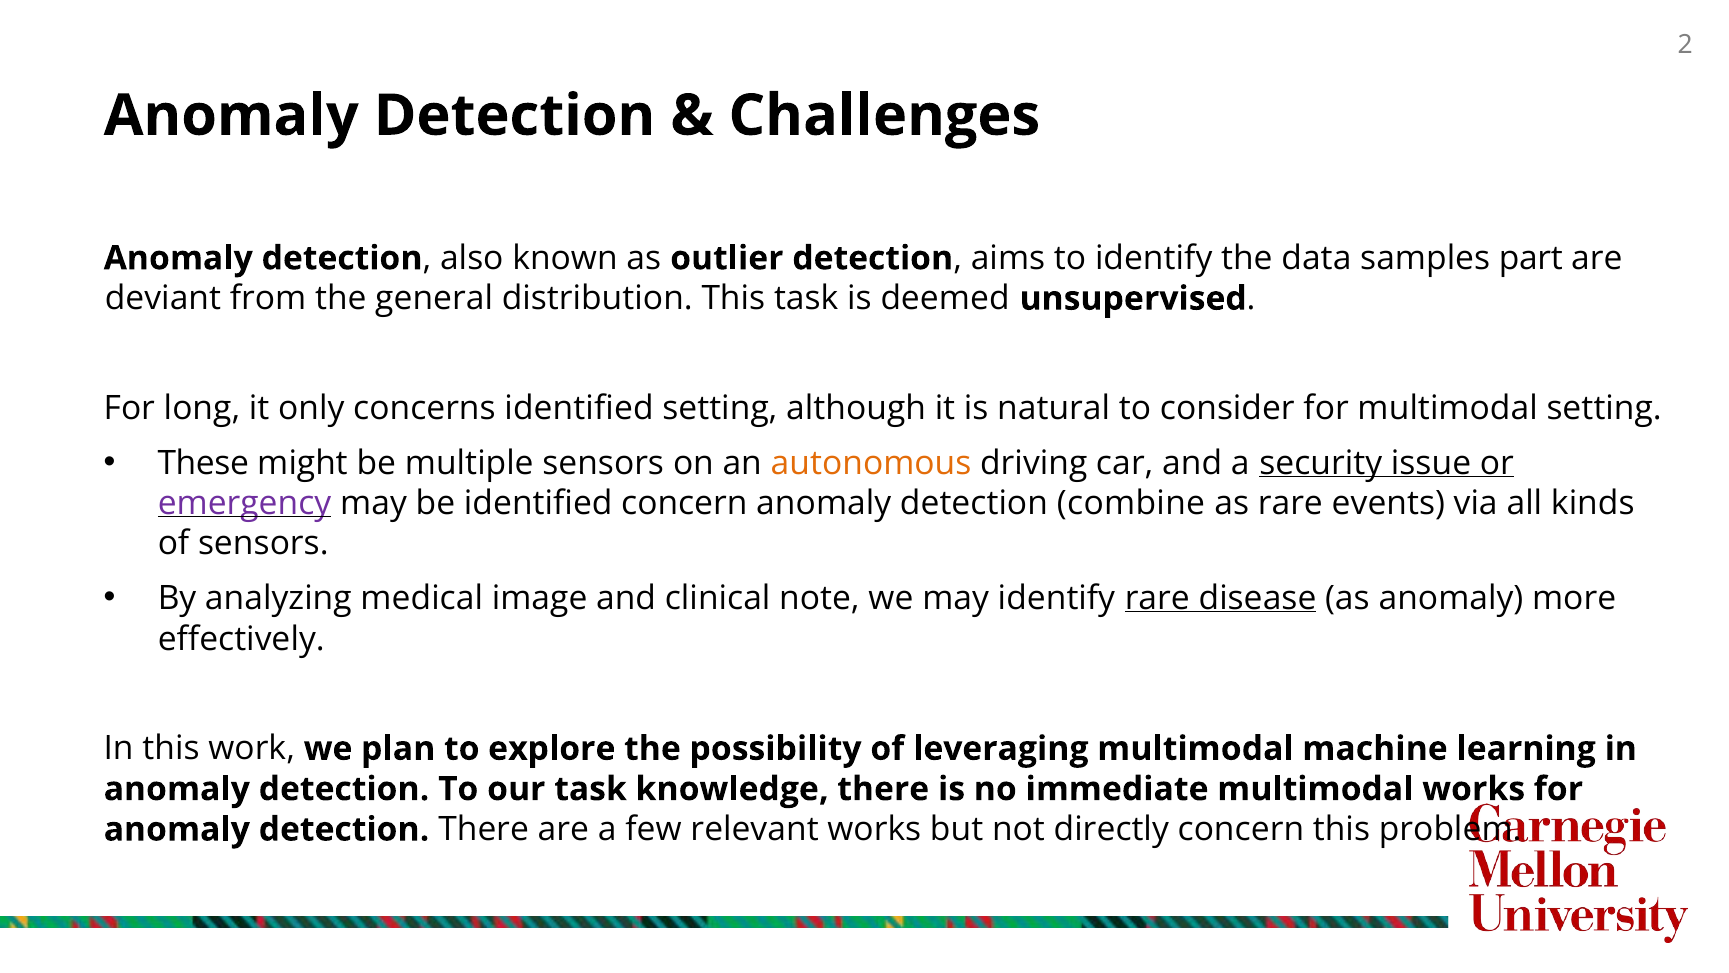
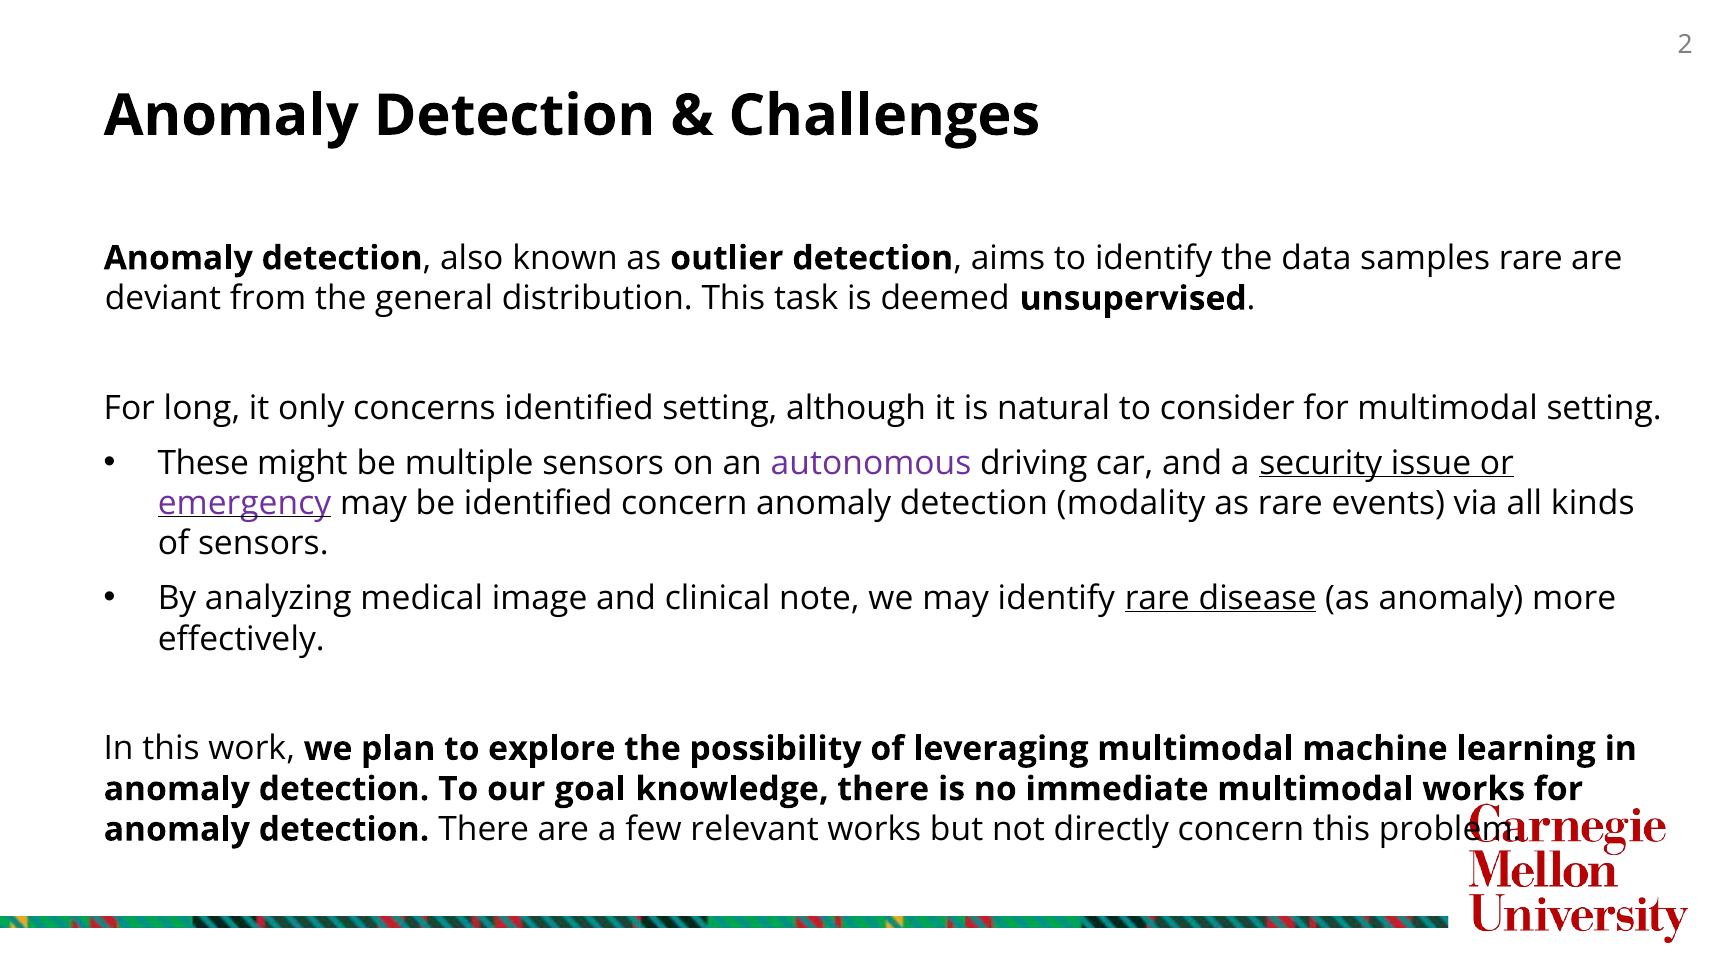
samples part: part -> rare
autonomous colour: orange -> purple
combine: combine -> modality
our task: task -> goal
